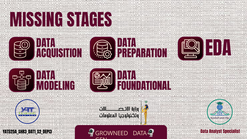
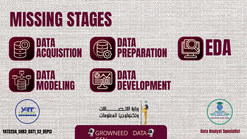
FOUNDATIONAL: FOUNDATIONAL -> DEVELOPMENT
